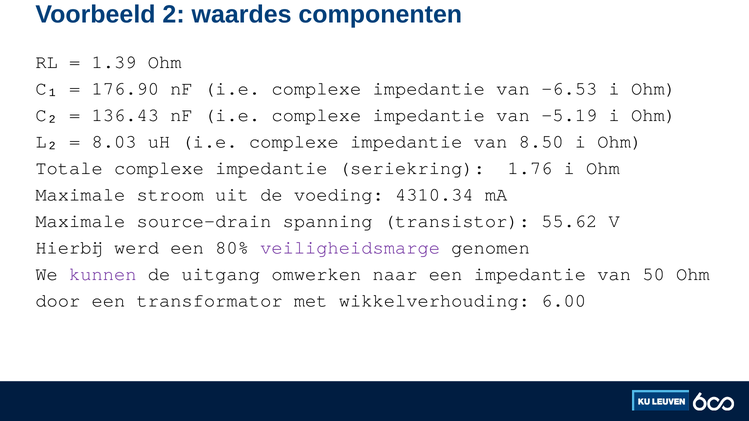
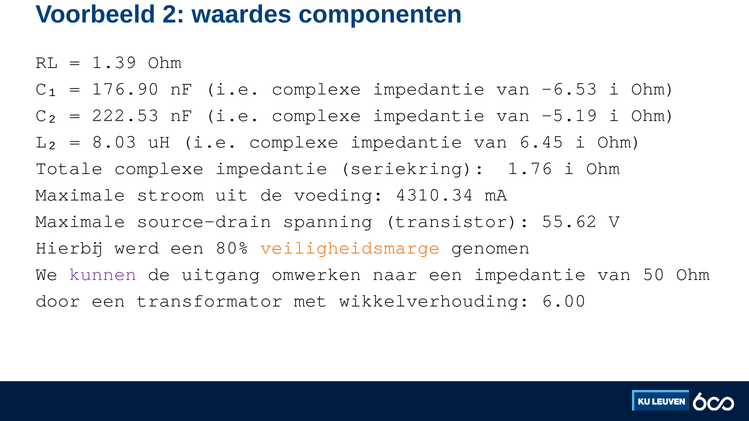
136.43: 136.43 -> 222.53
8.50: 8.50 -> 6.45
veiligheidsmarge colour: purple -> orange
